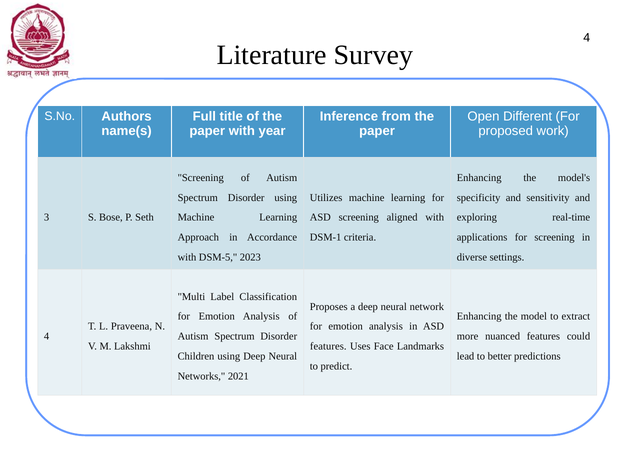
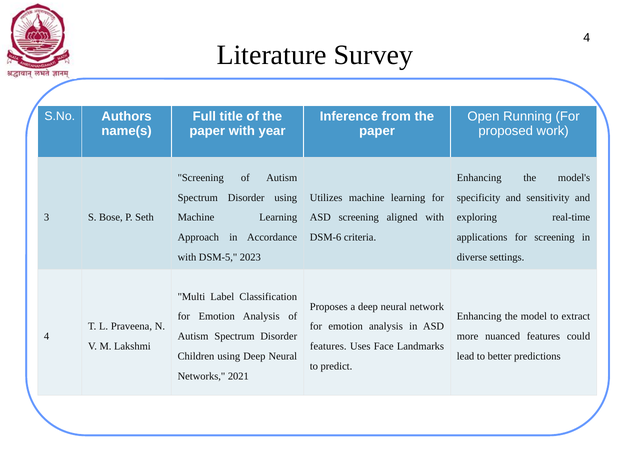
Different: Different -> Running
DSM-1: DSM-1 -> DSM-6
